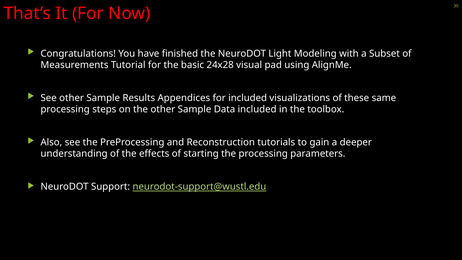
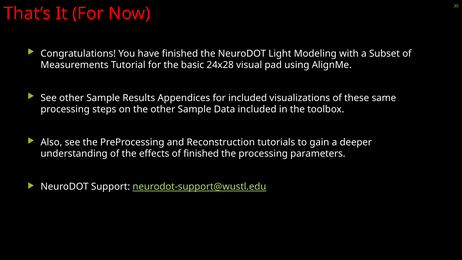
of starting: starting -> finished
